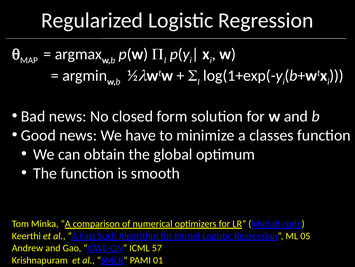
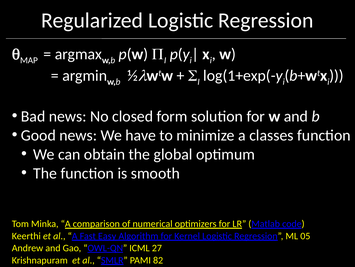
Such: Such -> Easy
57: 57 -> 27
01: 01 -> 82
